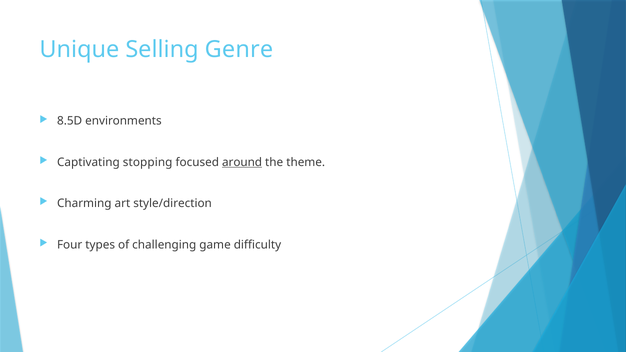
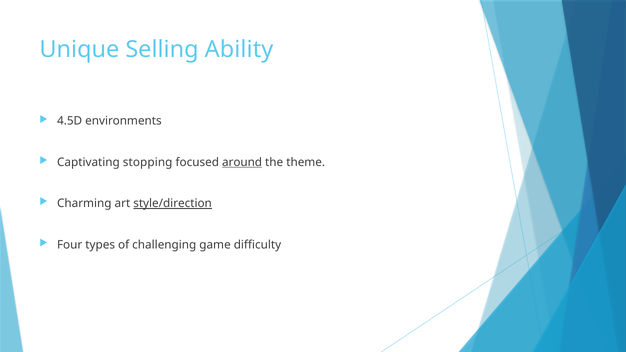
Genre: Genre -> Ability
8.5D: 8.5D -> 4.5D
style/direction underline: none -> present
